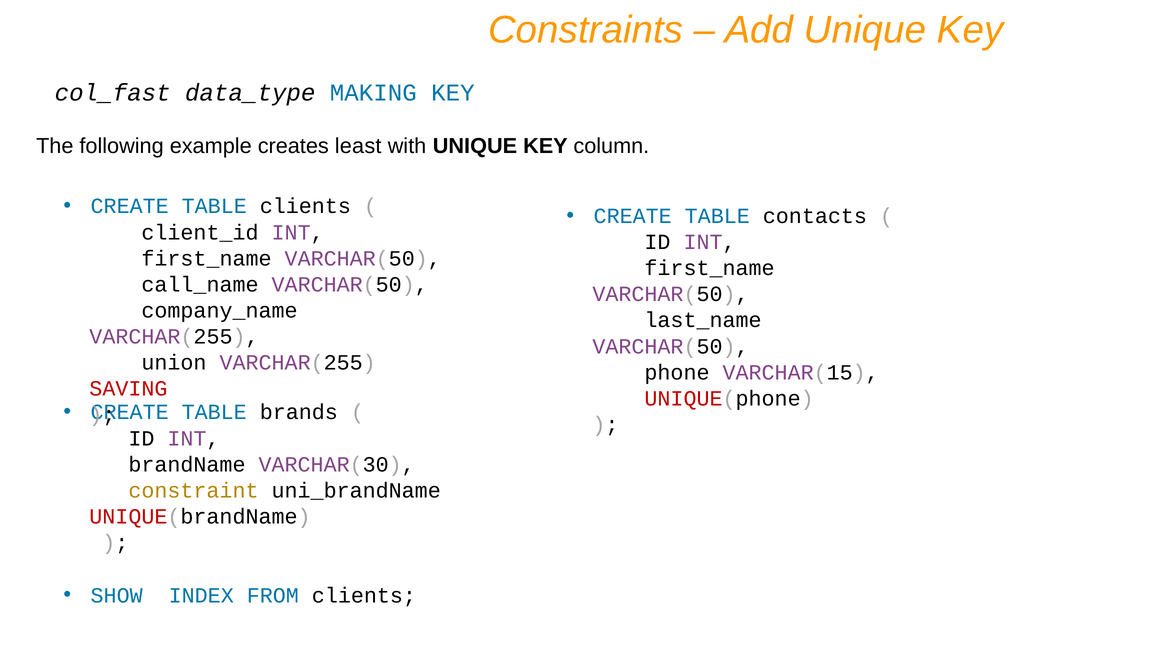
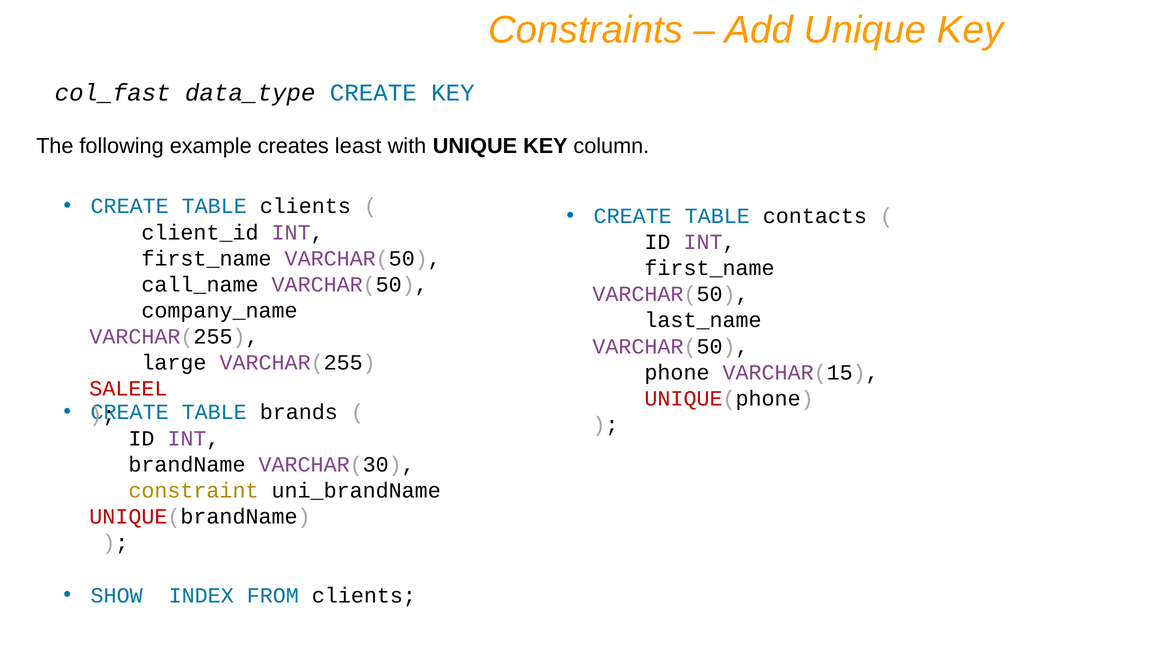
data_type MAKING: MAKING -> CREATE
union: union -> large
SAVING: SAVING -> SALEEL
